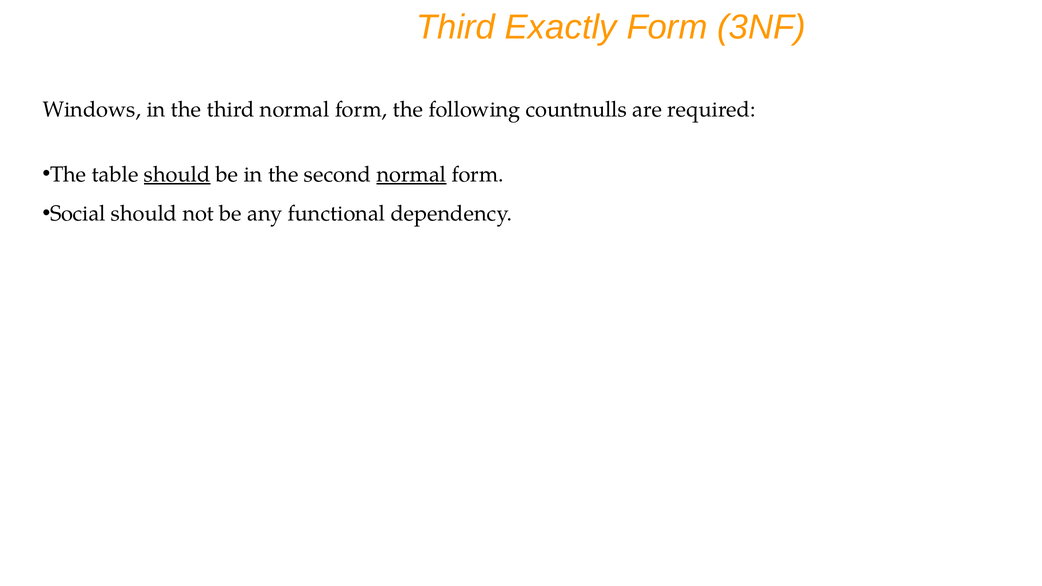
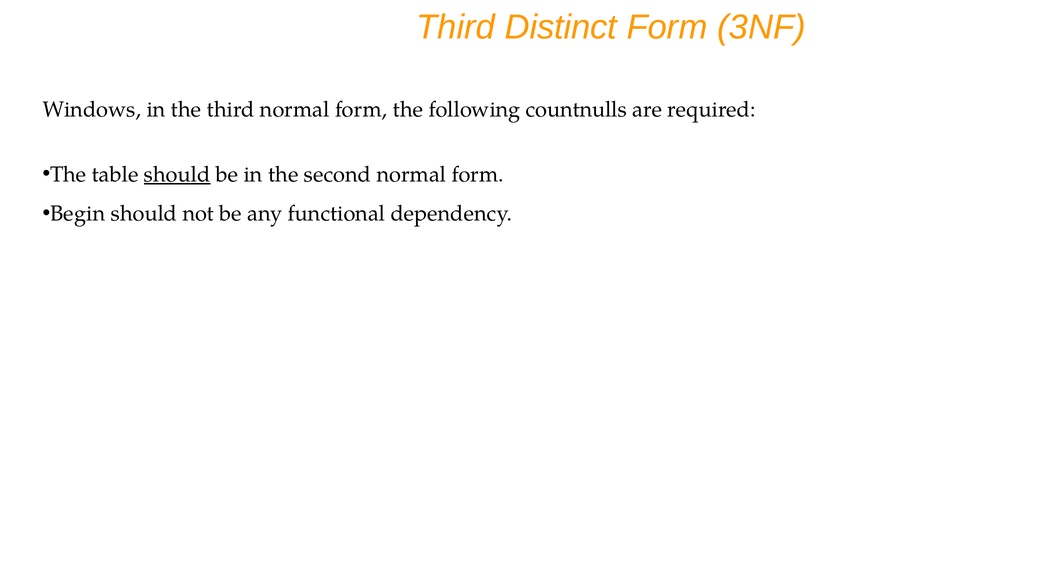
Exactly: Exactly -> Distinct
normal at (411, 175) underline: present -> none
Social: Social -> Begin
